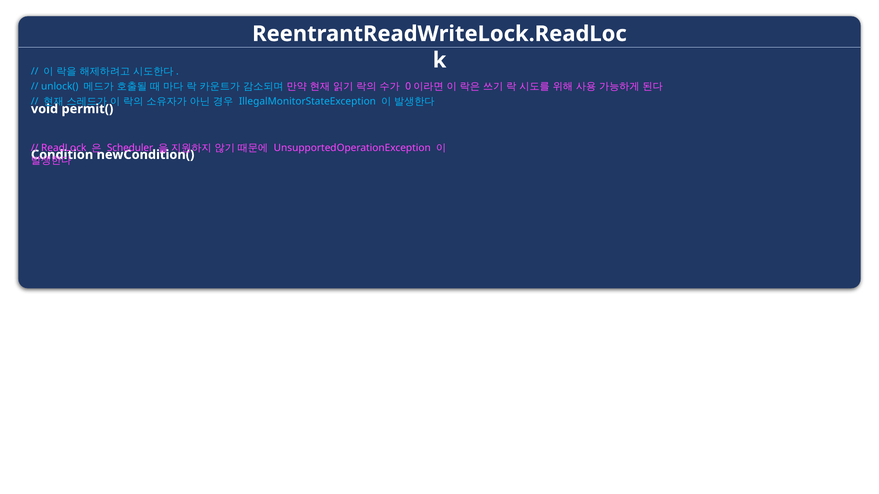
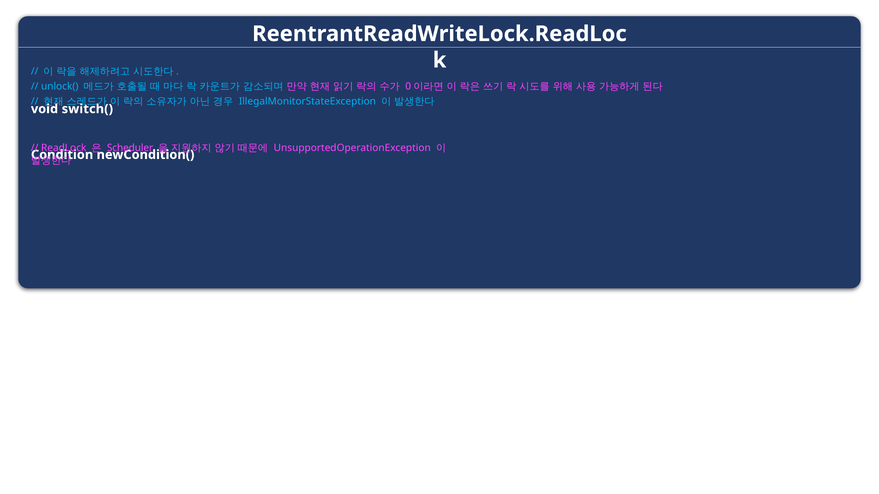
permit(: permit( -> switch(
